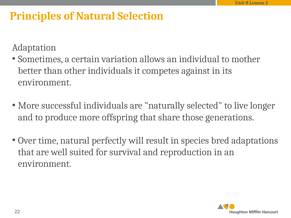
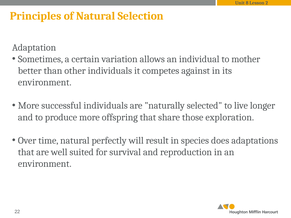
generations: generations -> exploration
bred: bred -> does
